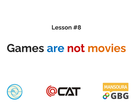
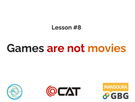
are colour: blue -> red
